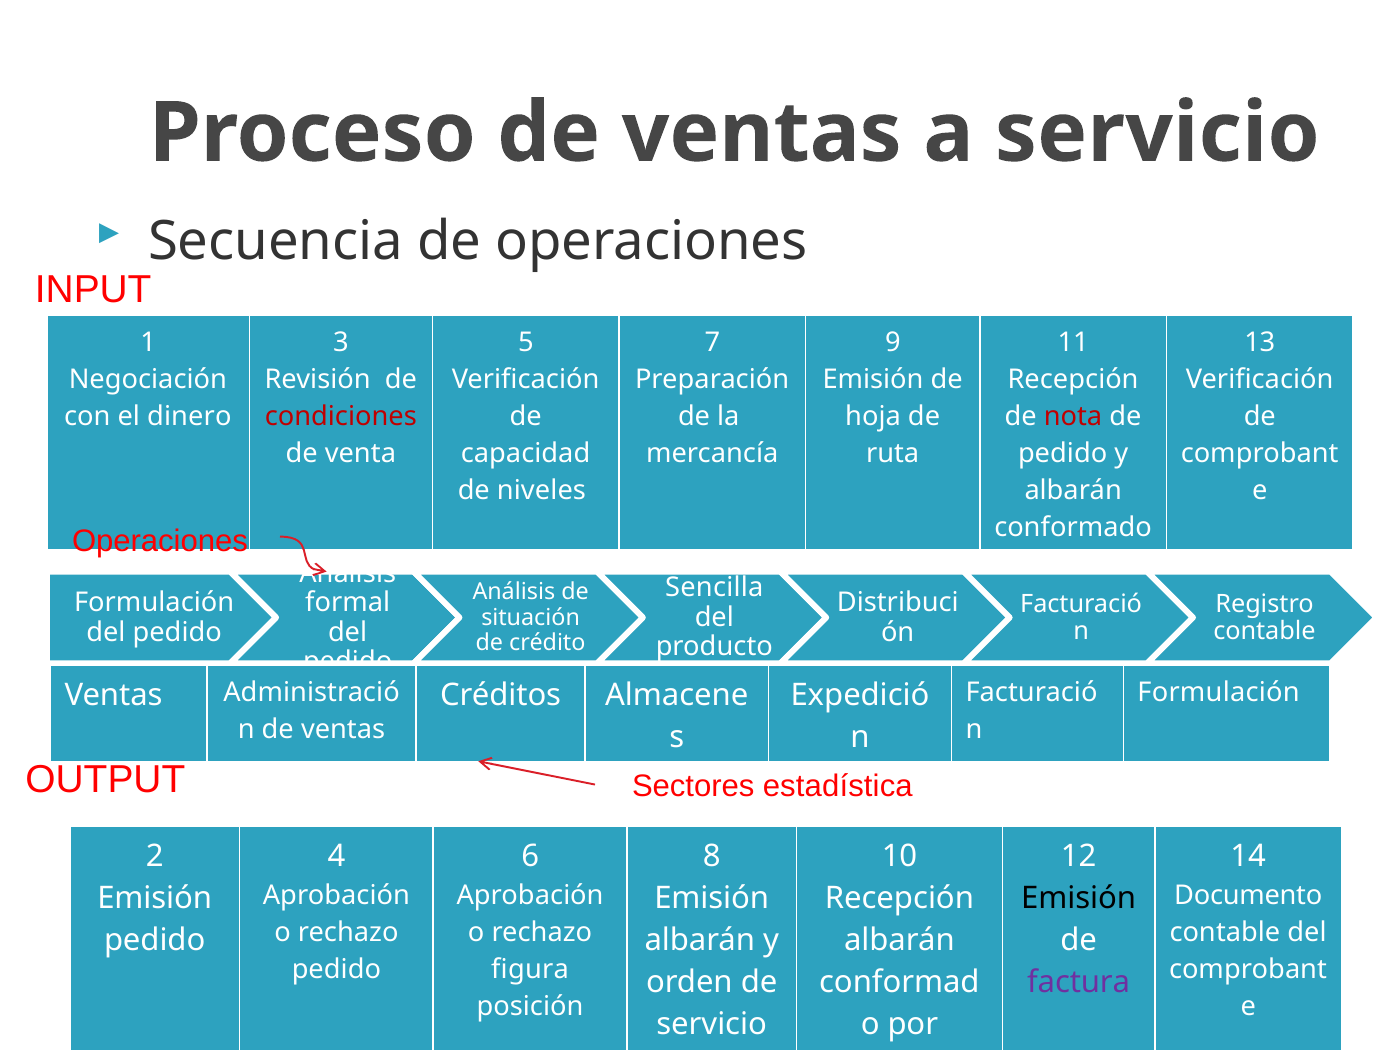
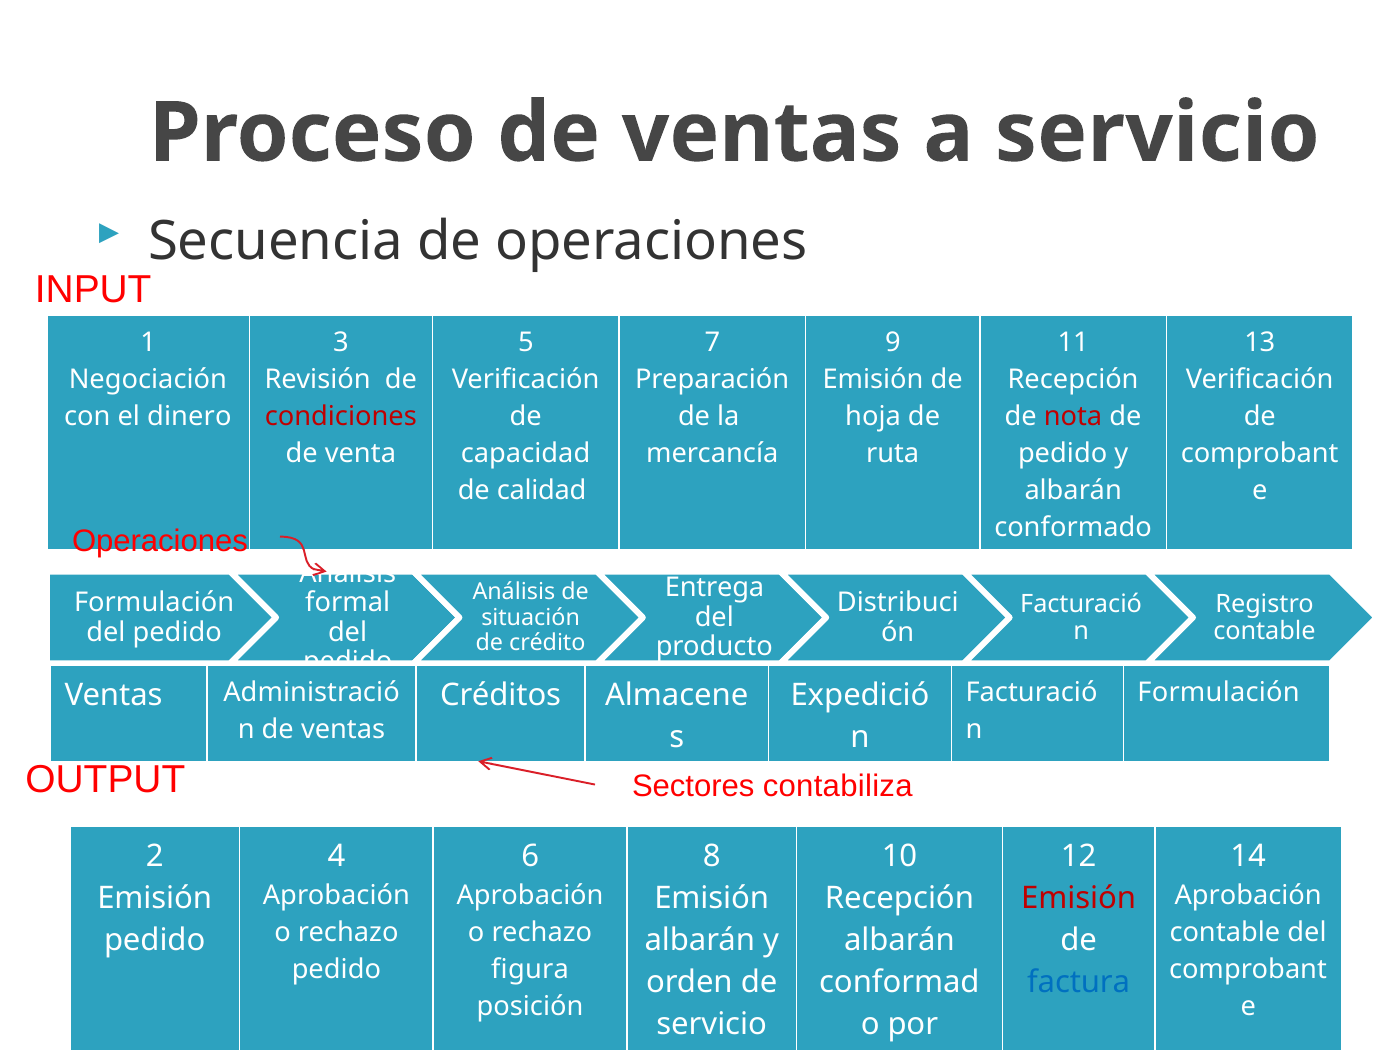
niveles: niveles -> calidad
Sencilla: Sencilla -> Entrega
estadística: estadística -> contabiliza
Documento at (1248, 895): Documento -> Aprobación
Emisión at (1079, 898) colour: black -> red
factura colour: purple -> blue
